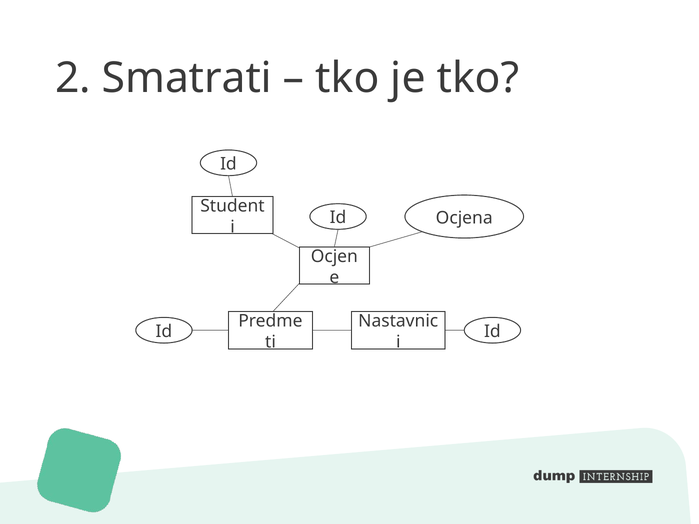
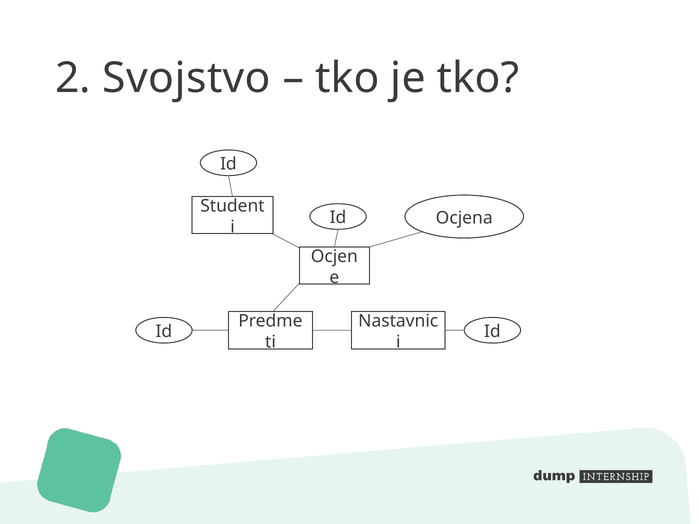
Smatrati: Smatrati -> Svojstvo
